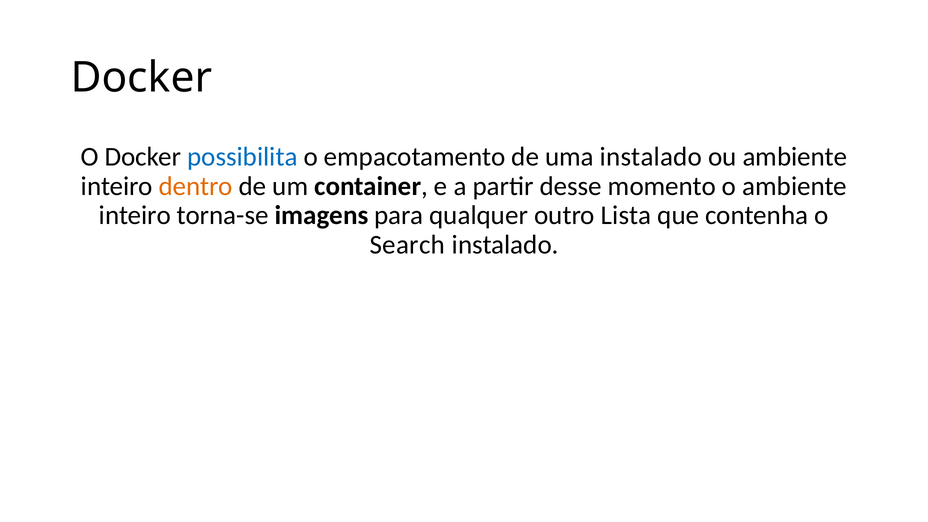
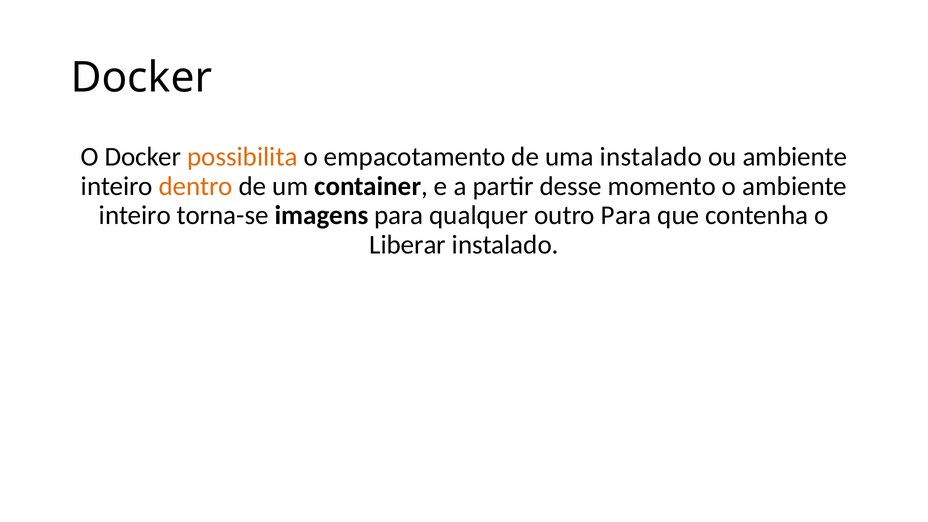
possibilita colour: blue -> orange
outro Lista: Lista -> Para
Search: Search -> Liberar
